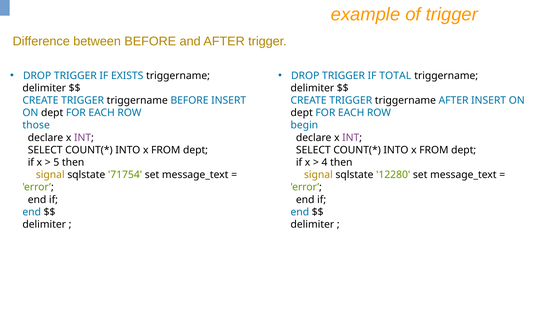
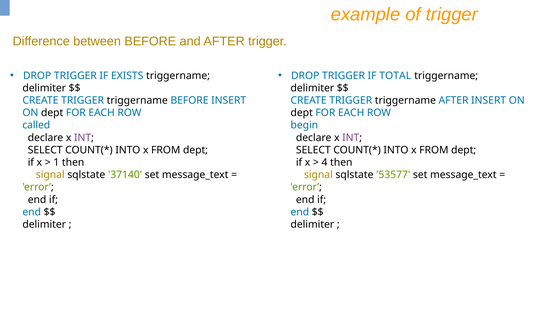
those: those -> called
5: 5 -> 1
71754: 71754 -> 37140
12280: 12280 -> 53577
